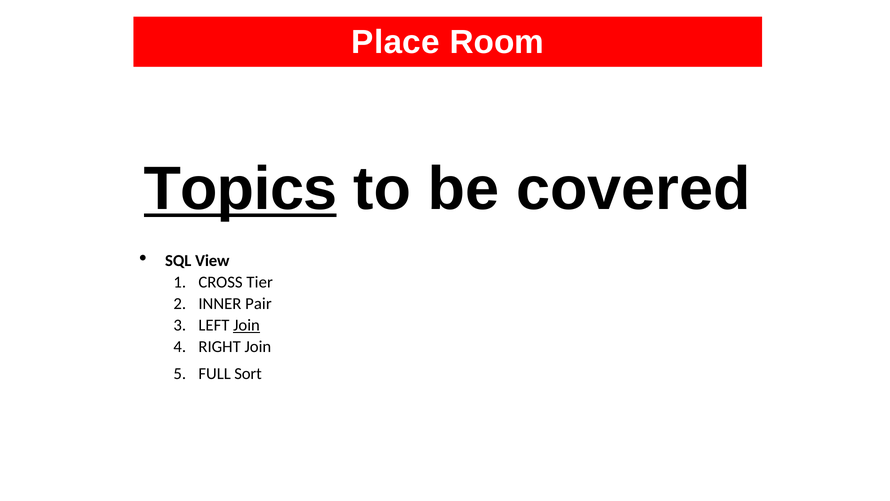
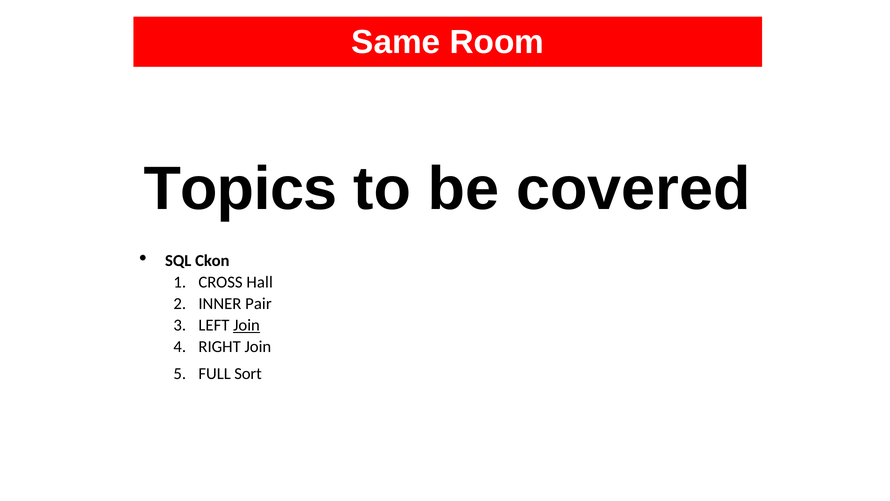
Place: Place -> Same
Topics underline: present -> none
View: View -> Ckon
Tier: Tier -> Hall
